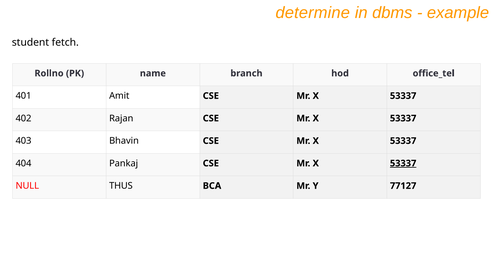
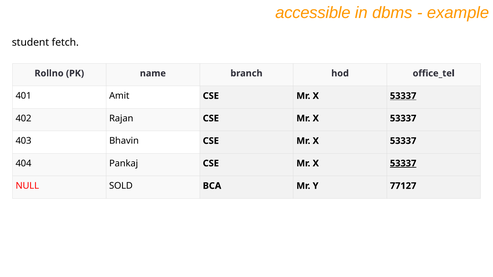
determine: determine -> accessible
53337 at (403, 96) underline: none -> present
THUS: THUS -> SOLD
